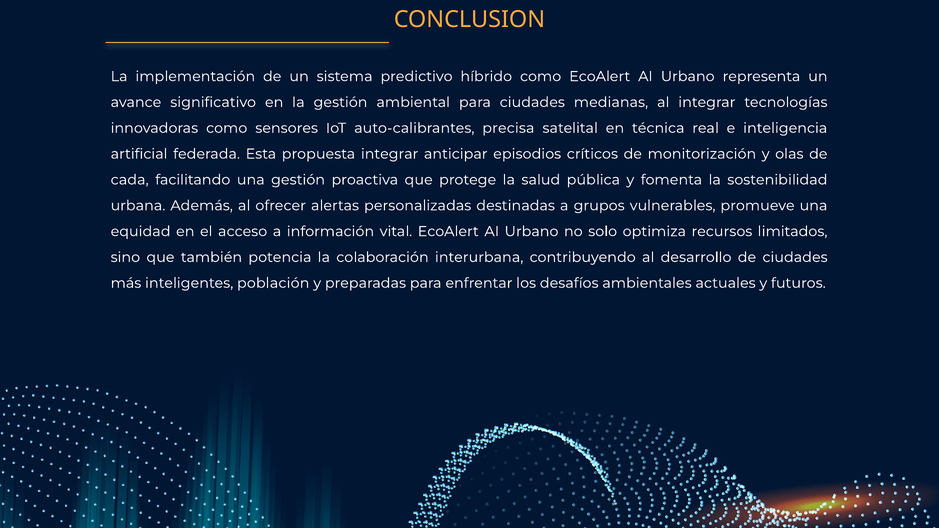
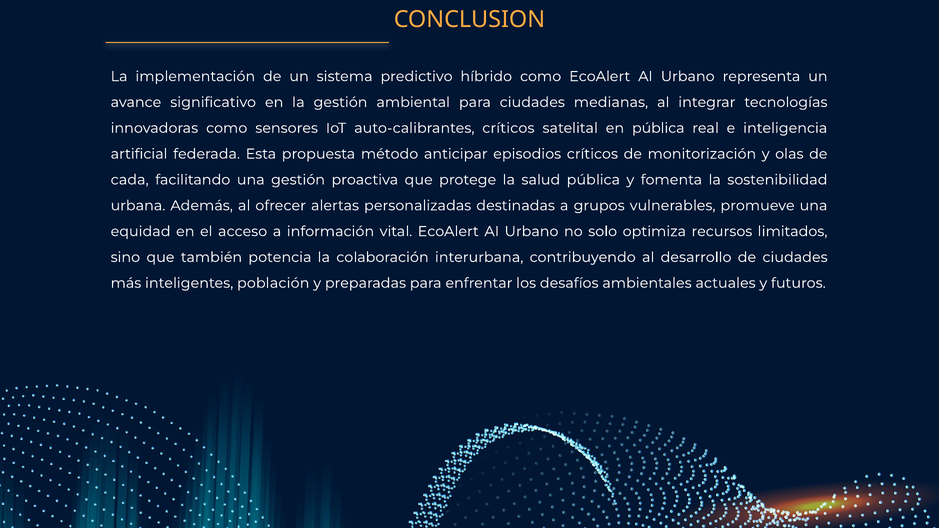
auto-calibrantes precisa: precisa -> críticos
en técnica: técnica -> pública
propuesta integrar: integrar -> método
